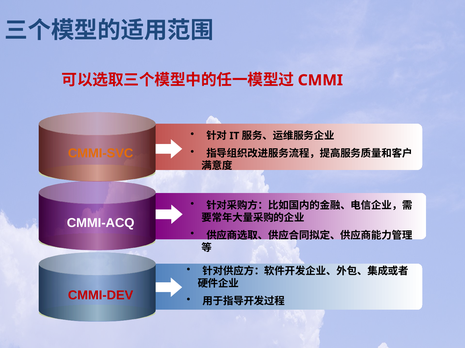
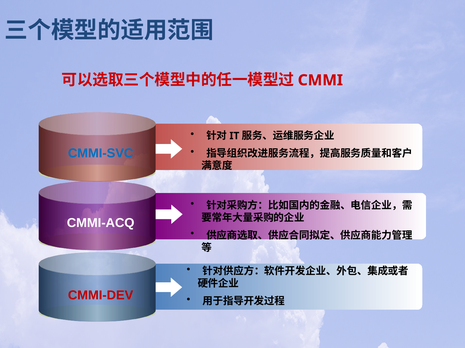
CMMI-SVC colour: orange -> blue
